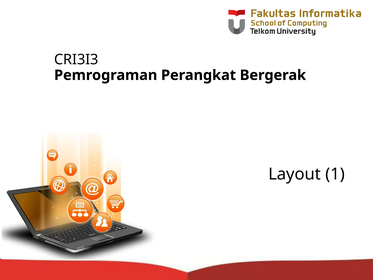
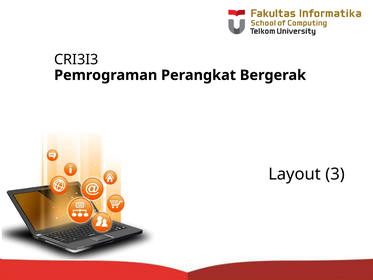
1: 1 -> 3
